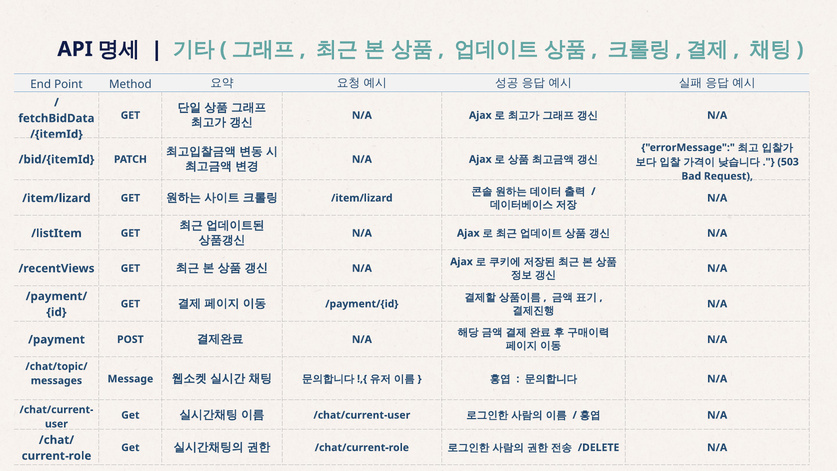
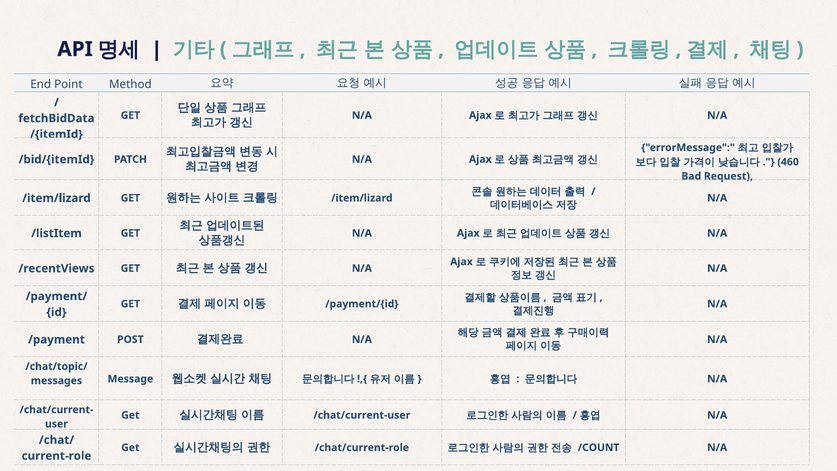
503: 503 -> 460
/DELETE: /DELETE -> /COUNT
